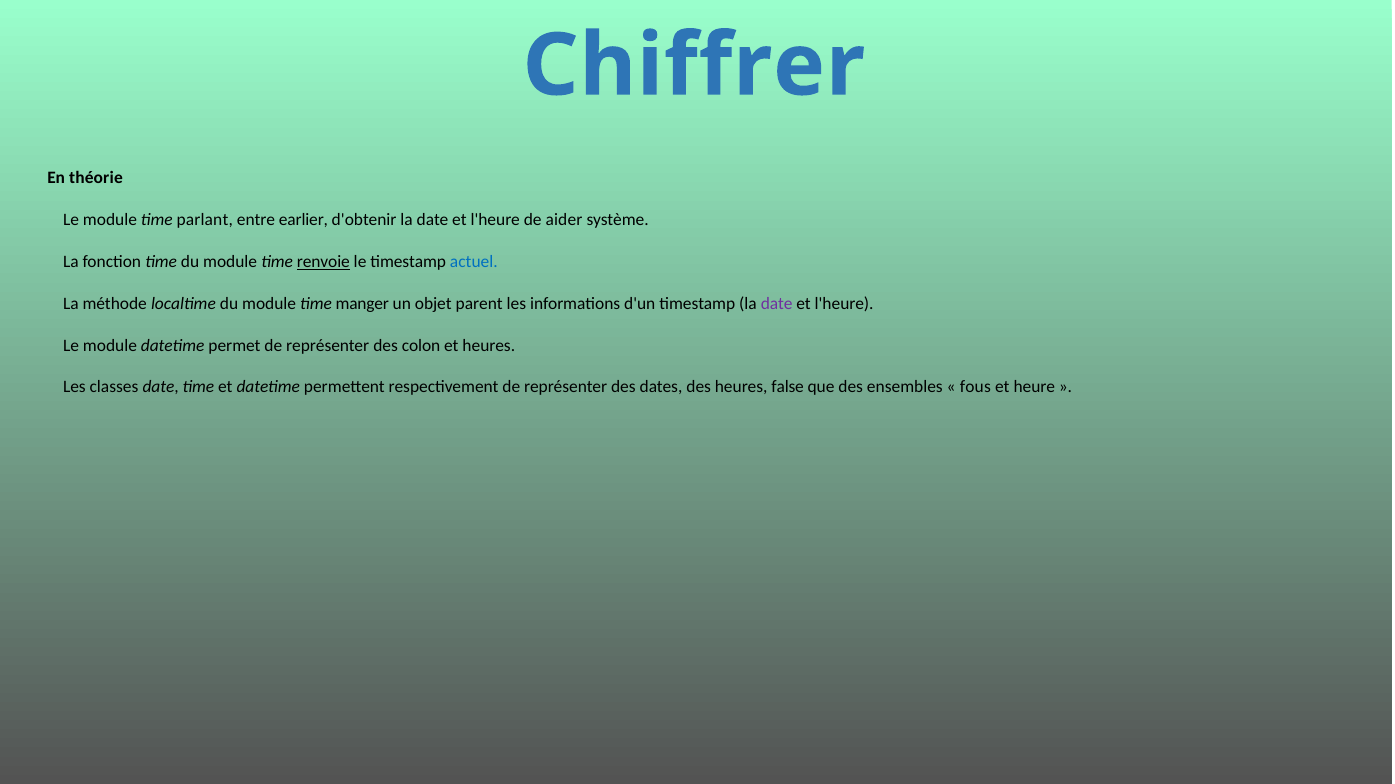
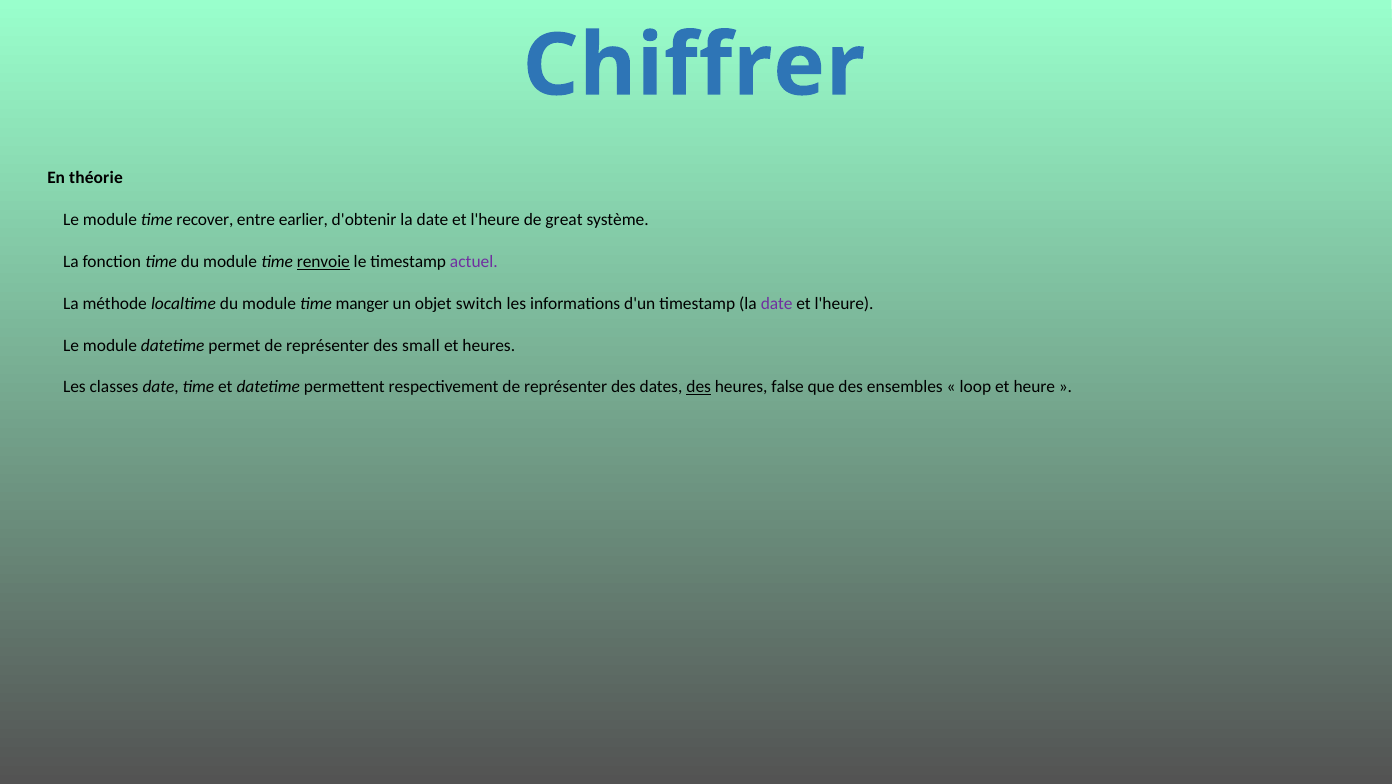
parlant: parlant -> recover
aider: aider -> great
actuel colour: blue -> purple
parent: parent -> switch
colon: colon -> small
des at (699, 387) underline: none -> present
fous: fous -> loop
